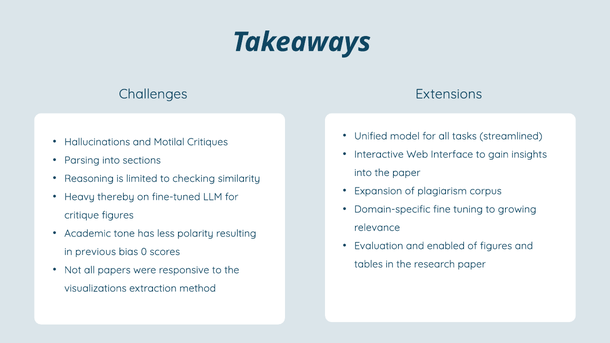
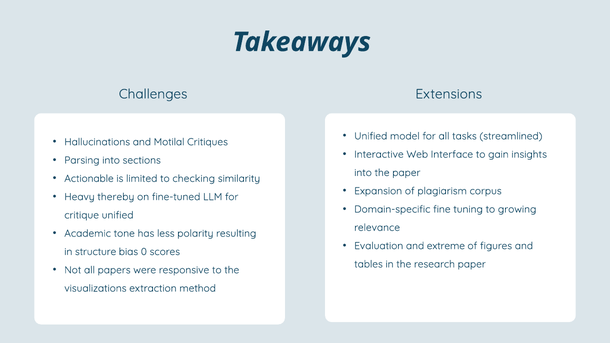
Reasoning: Reasoning -> Actionable
critique figures: figures -> unified
enabled: enabled -> extreme
previous: previous -> structure
